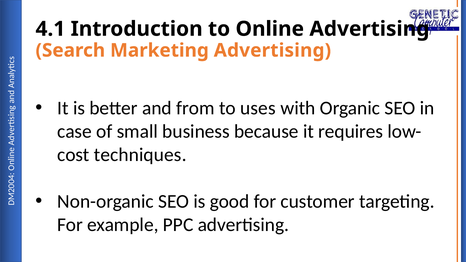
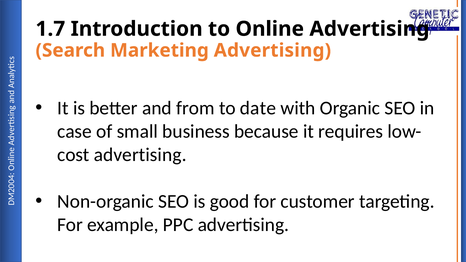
4.1: 4.1 -> 1.7
uses: uses -> date
techniques at (140, 155): techniques -> advertising
